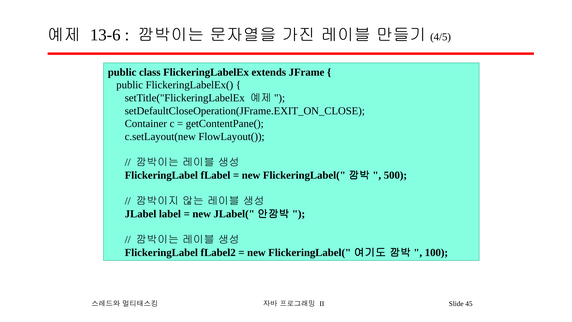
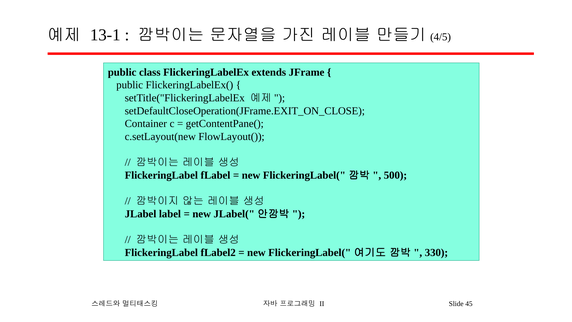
13-6: 13-6 -> 13-1
100: 100 -> 330
